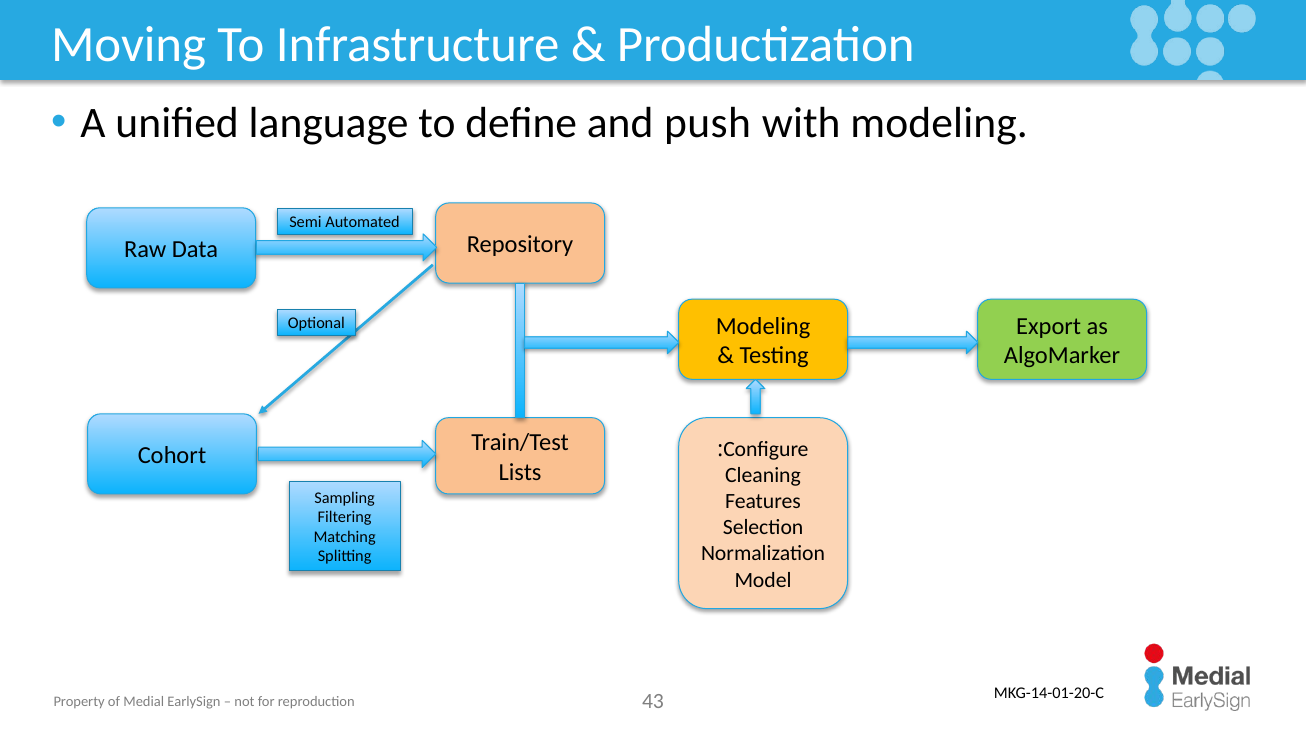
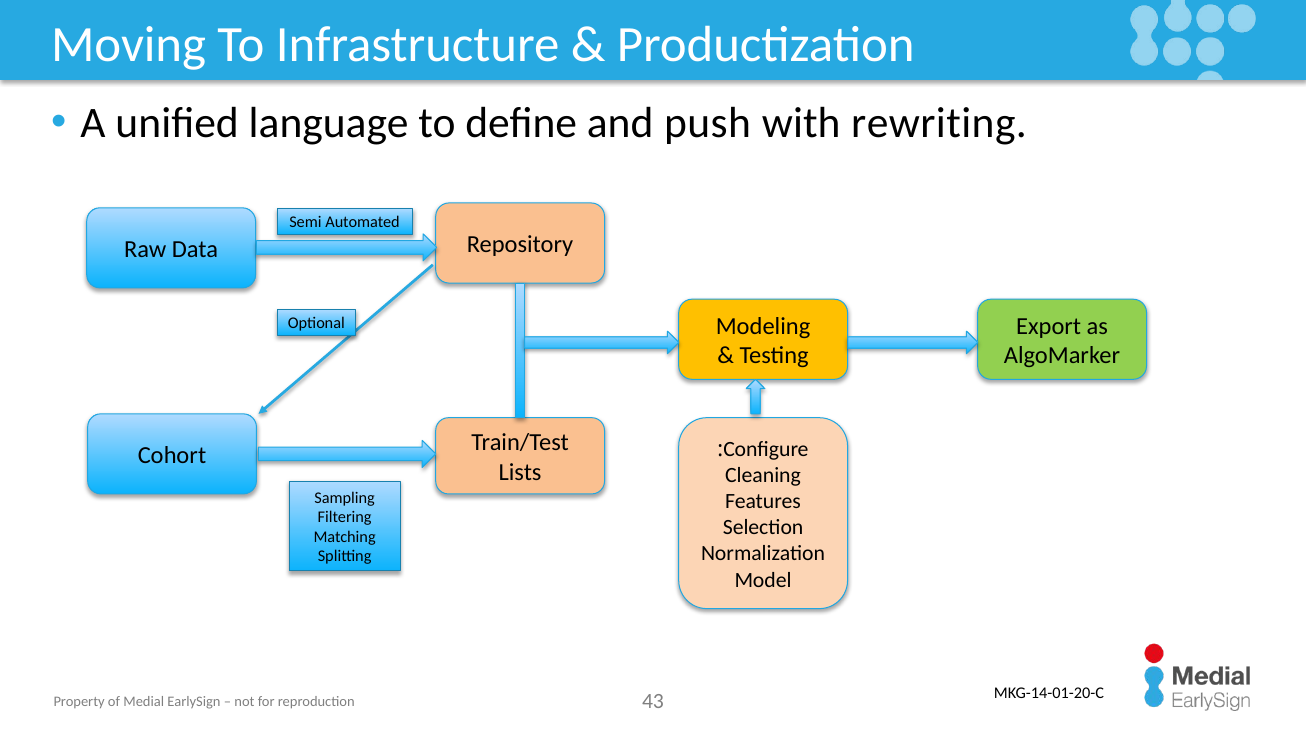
with modeling: modeling -> rewriting
